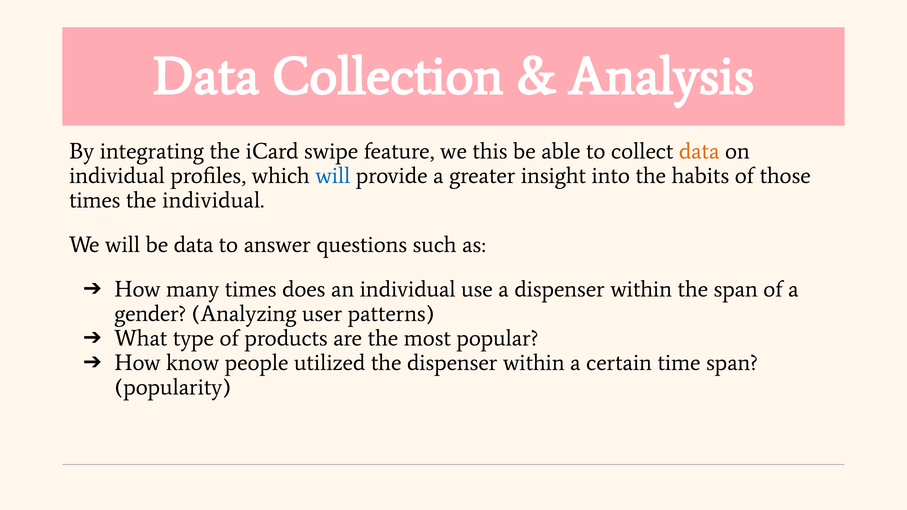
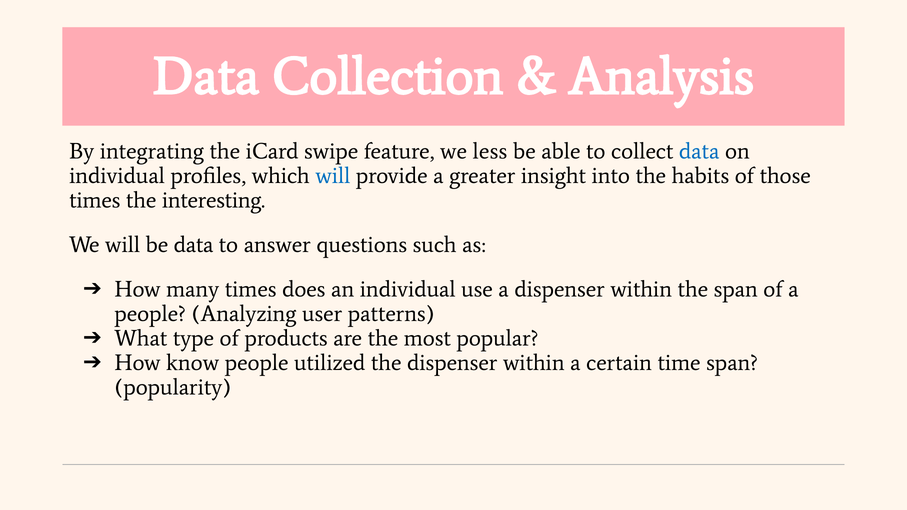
this: this -> less
data at (699, 151) colour: orange -> blue
the individual: individual -> interesting
gender at (150, 314): gender -> people
